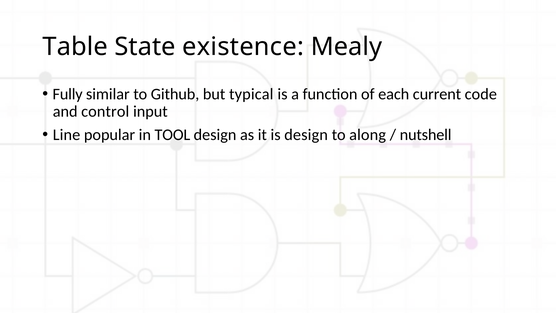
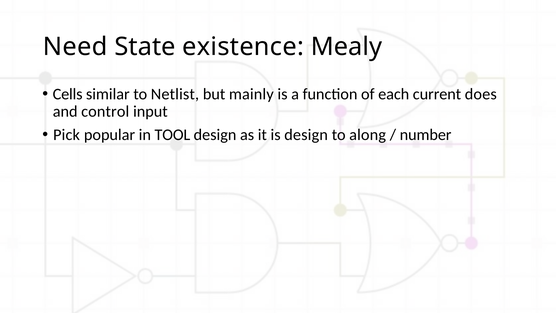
Table: Table -> Need
Fully: Fully -> Cells
Github: Github -> Netlist
typical: typical -> mainly
code: code -> does
Line: Line -> Pick
nutshell: nutshell -> number
